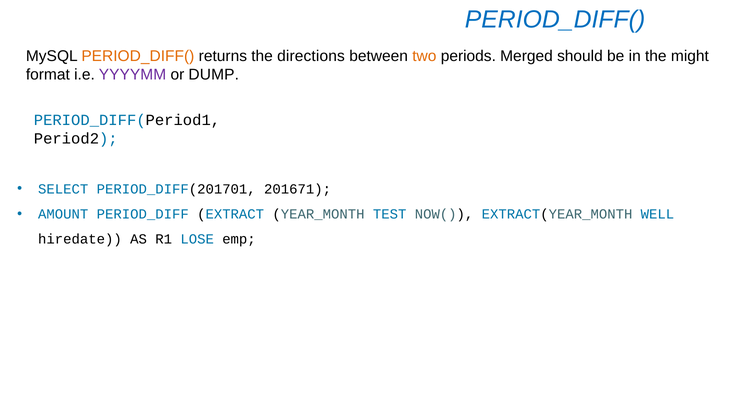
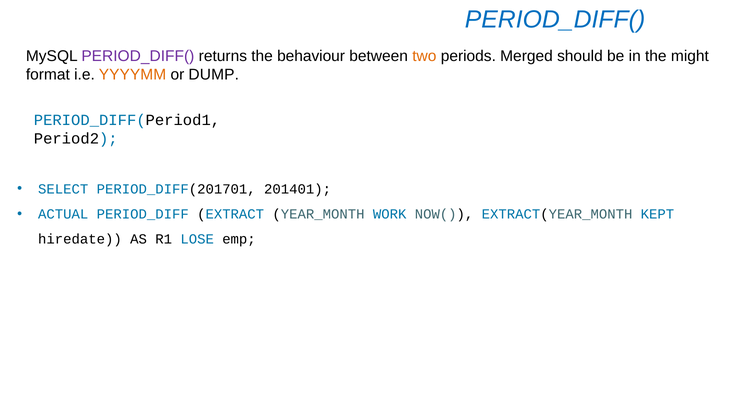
PERIOD_DIFF( at (138, 56) colour: orange -> purple
directions: directions -> behaviour
YYYYMM colour: purple -> orange
201671: 201671 -> 201401
AMOUNT: AMOUNT -> ACTUAL
TEST: TEST -> WORK
WELL: WELL -> KEPT
